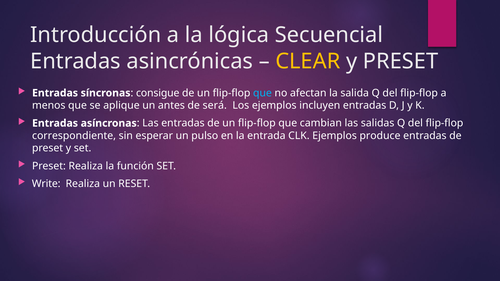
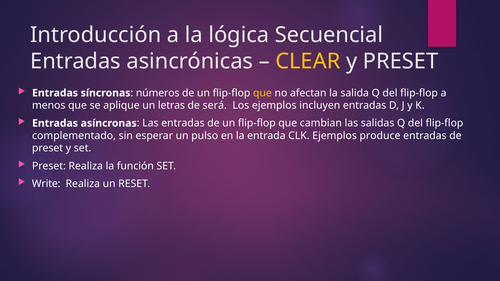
consigue: consigue -> números
que at (262, 93) colour: light blue -> yellow
antes: antes -> letras
correspondiente: correspondiente -> complementado
